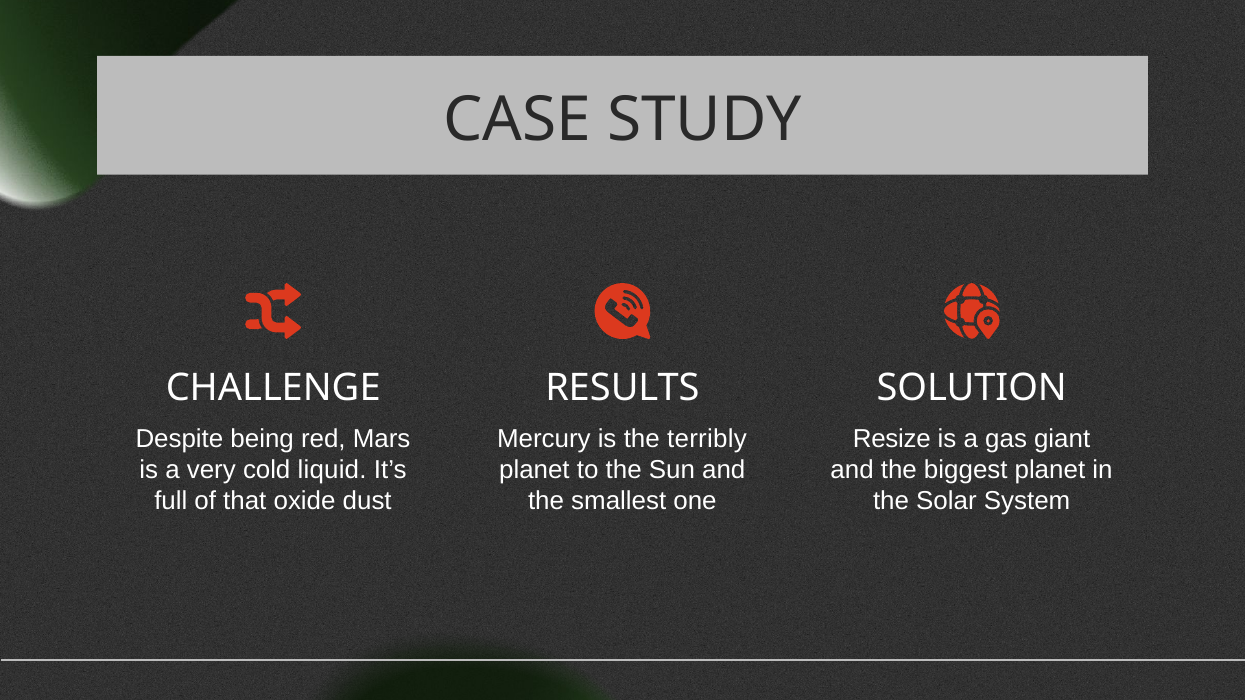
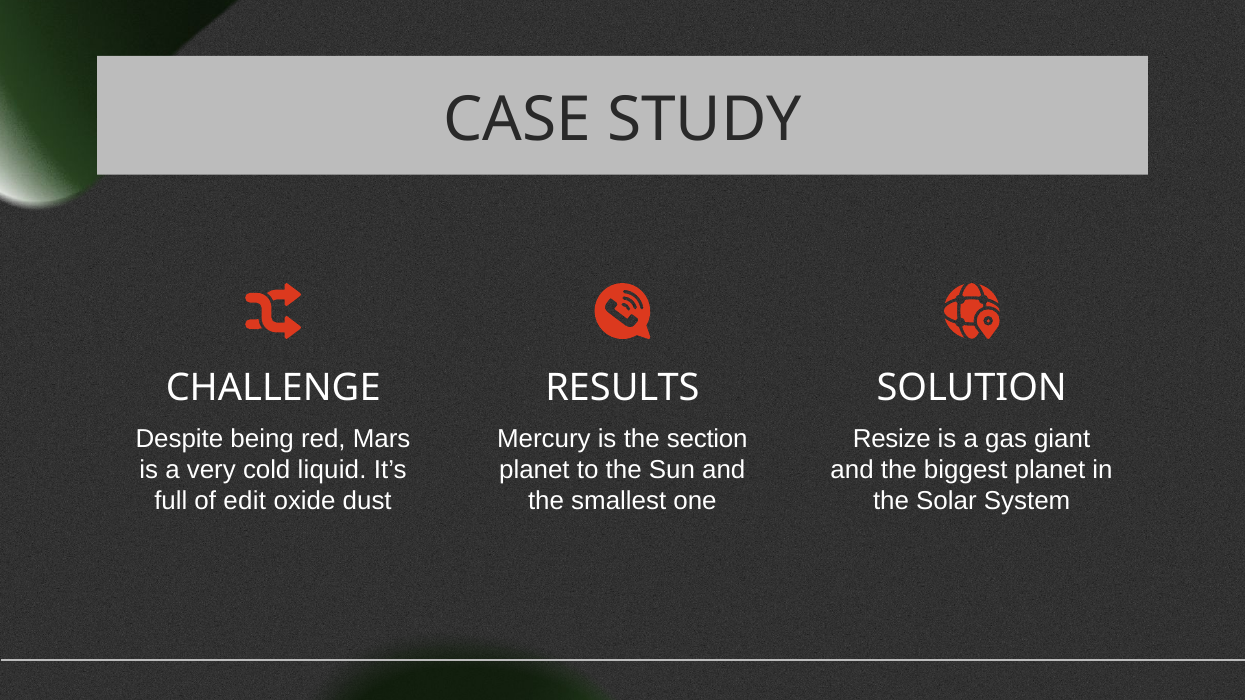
terribly: terribly -> section
that: that -> edit
